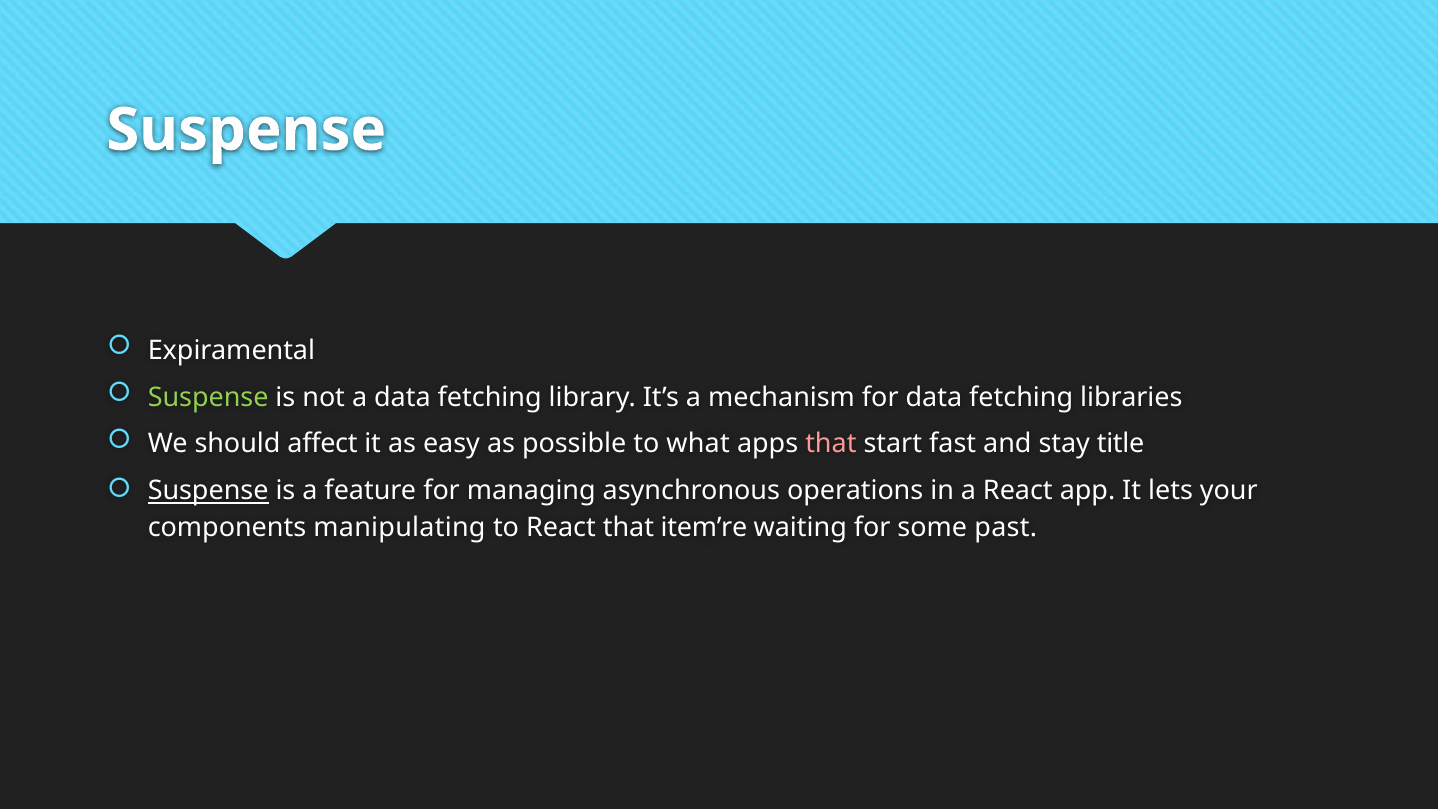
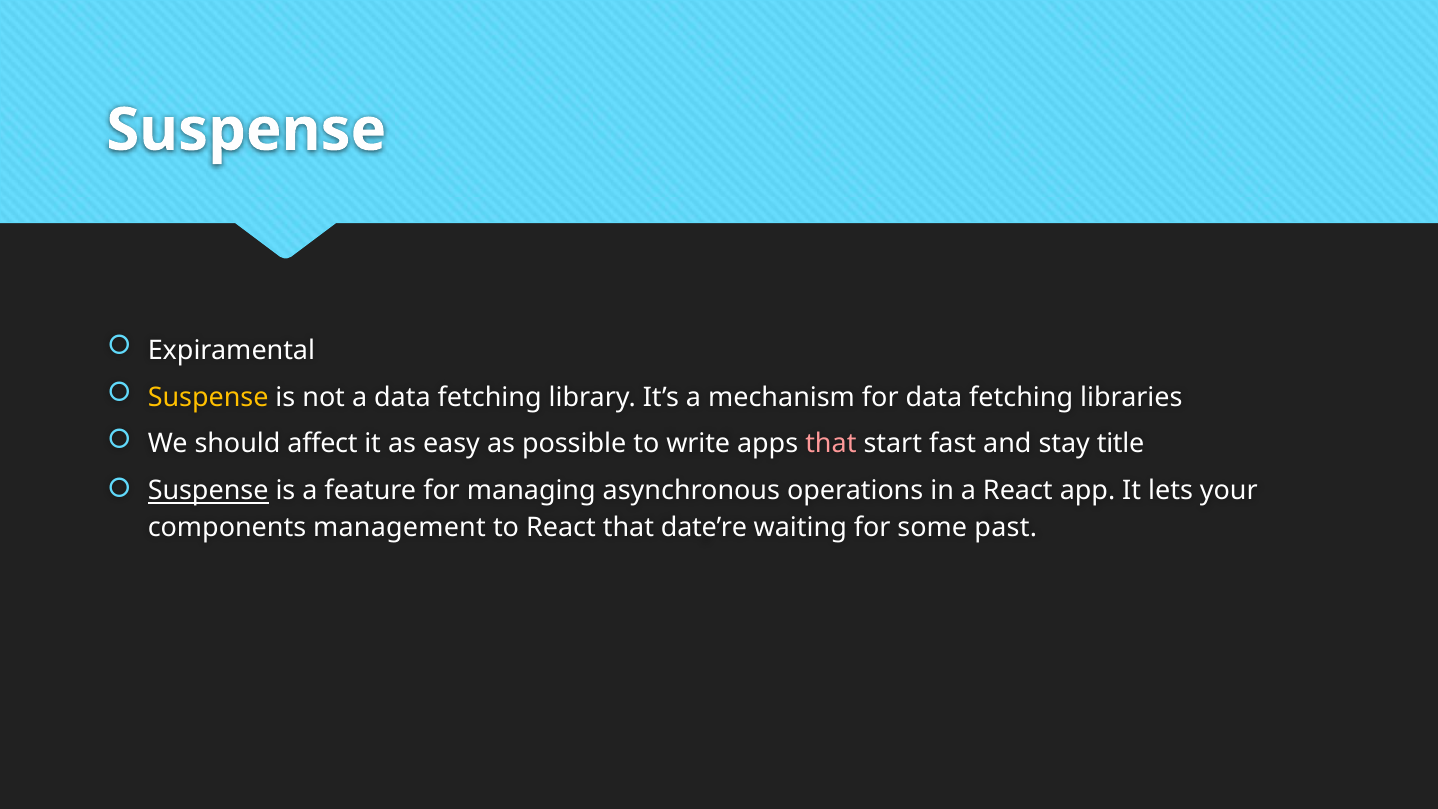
Suspense at (208, 397) colour: light green -> yellow
what: what -> write
manipulating: manipulating -> management
item’re: item’re -> date’re
